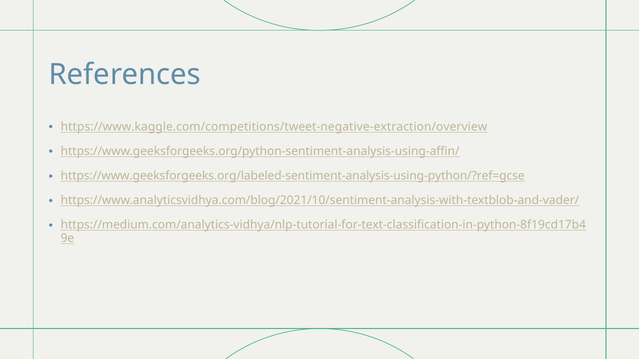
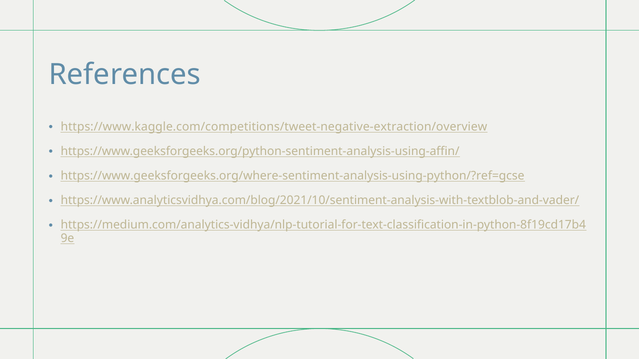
https://www.geeksforgeeks.org/labeled-sentiment-analysis-using-python/?ref=gcse: https://www.geeksforgeeks.org/labeled-sentiment-analysis-using-python/?ref=gcse -> https://www.geeksforgeeks.org/where-sentiment-analysis-using-python/?ref=gcse
